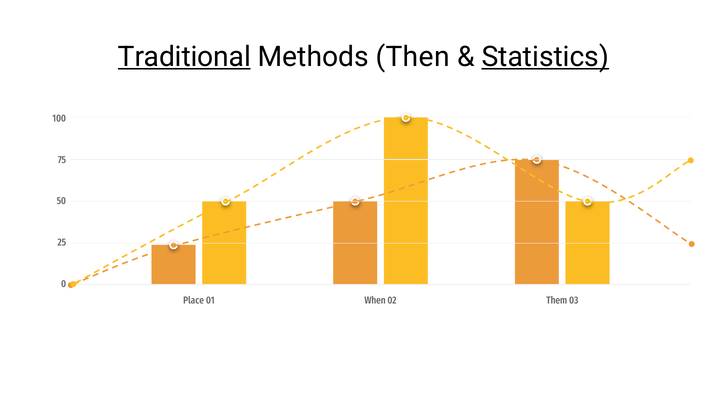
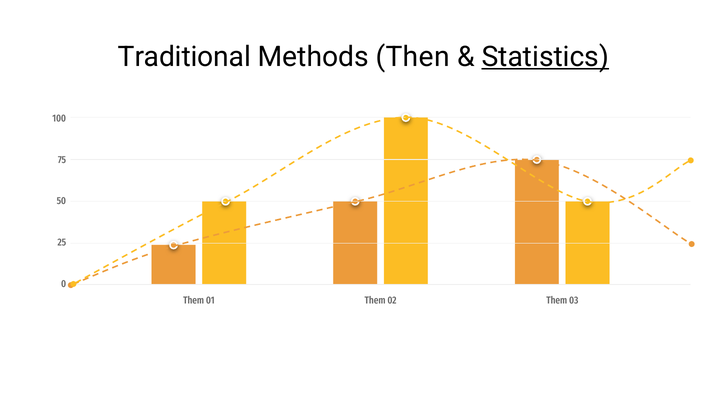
Traditional underline: present -> none
Place at (194, 300): Place -> Them
01 When: When -> Them
